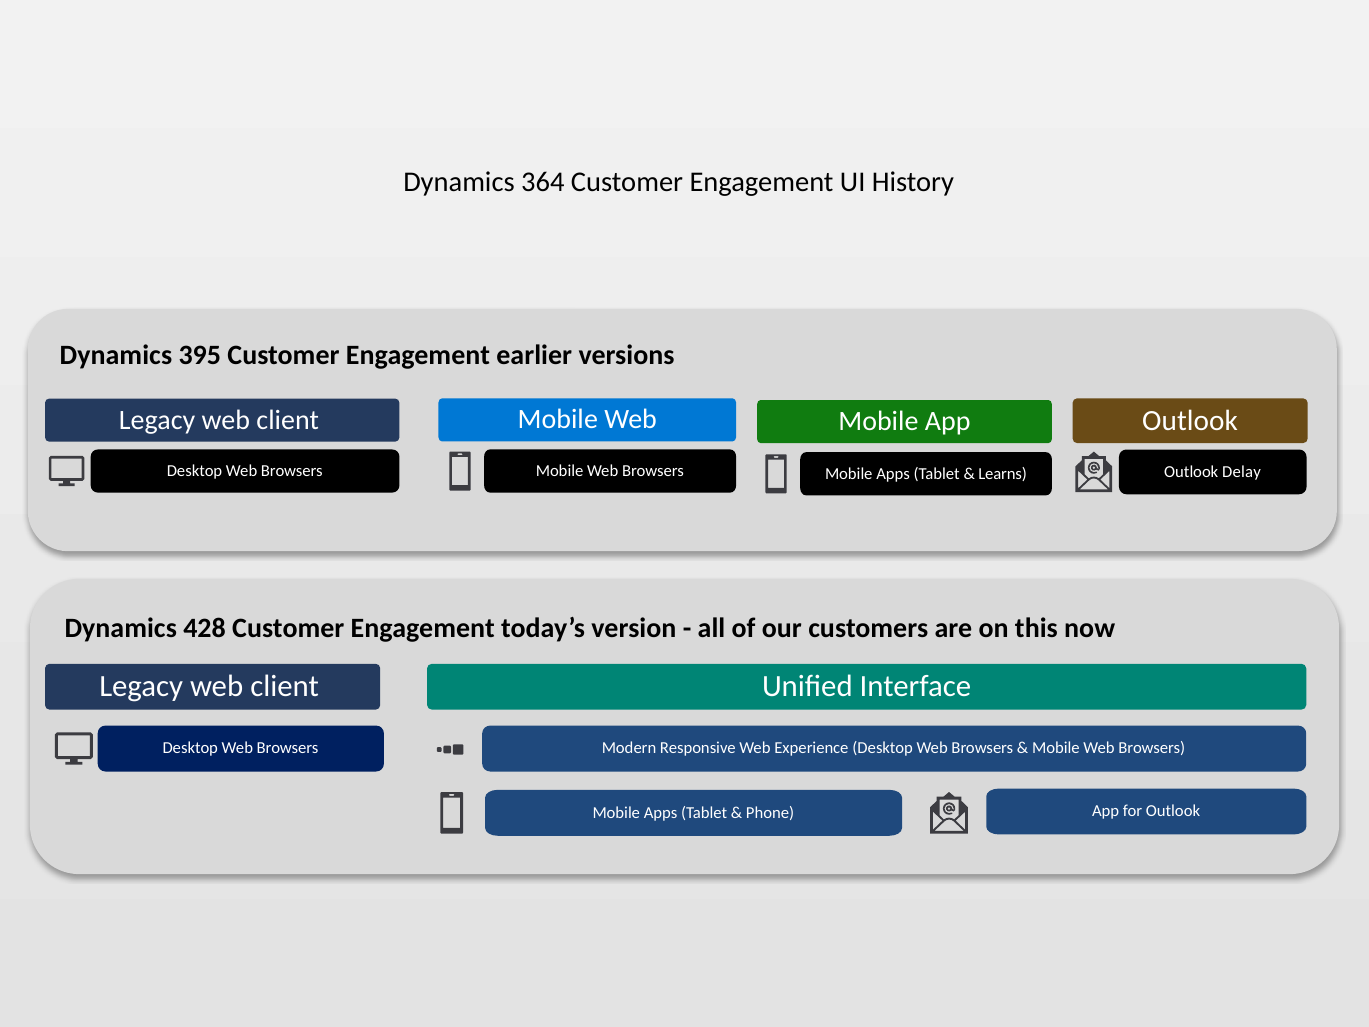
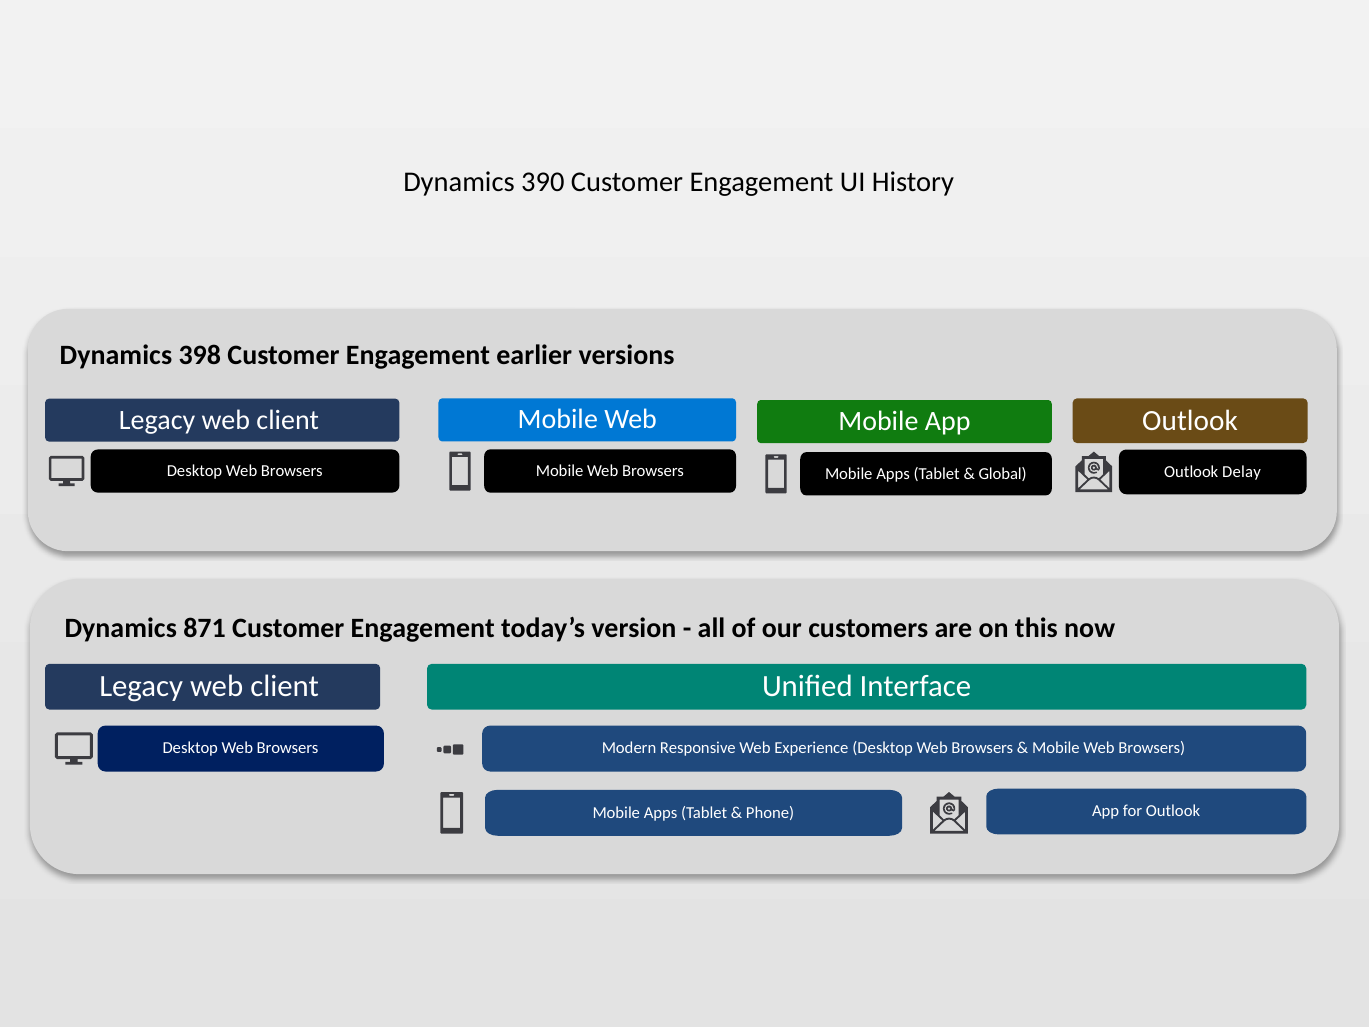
364: 364 -> 390
395: 395 -> 398
Learns: Learns -> Global
428: 428 -> 871
